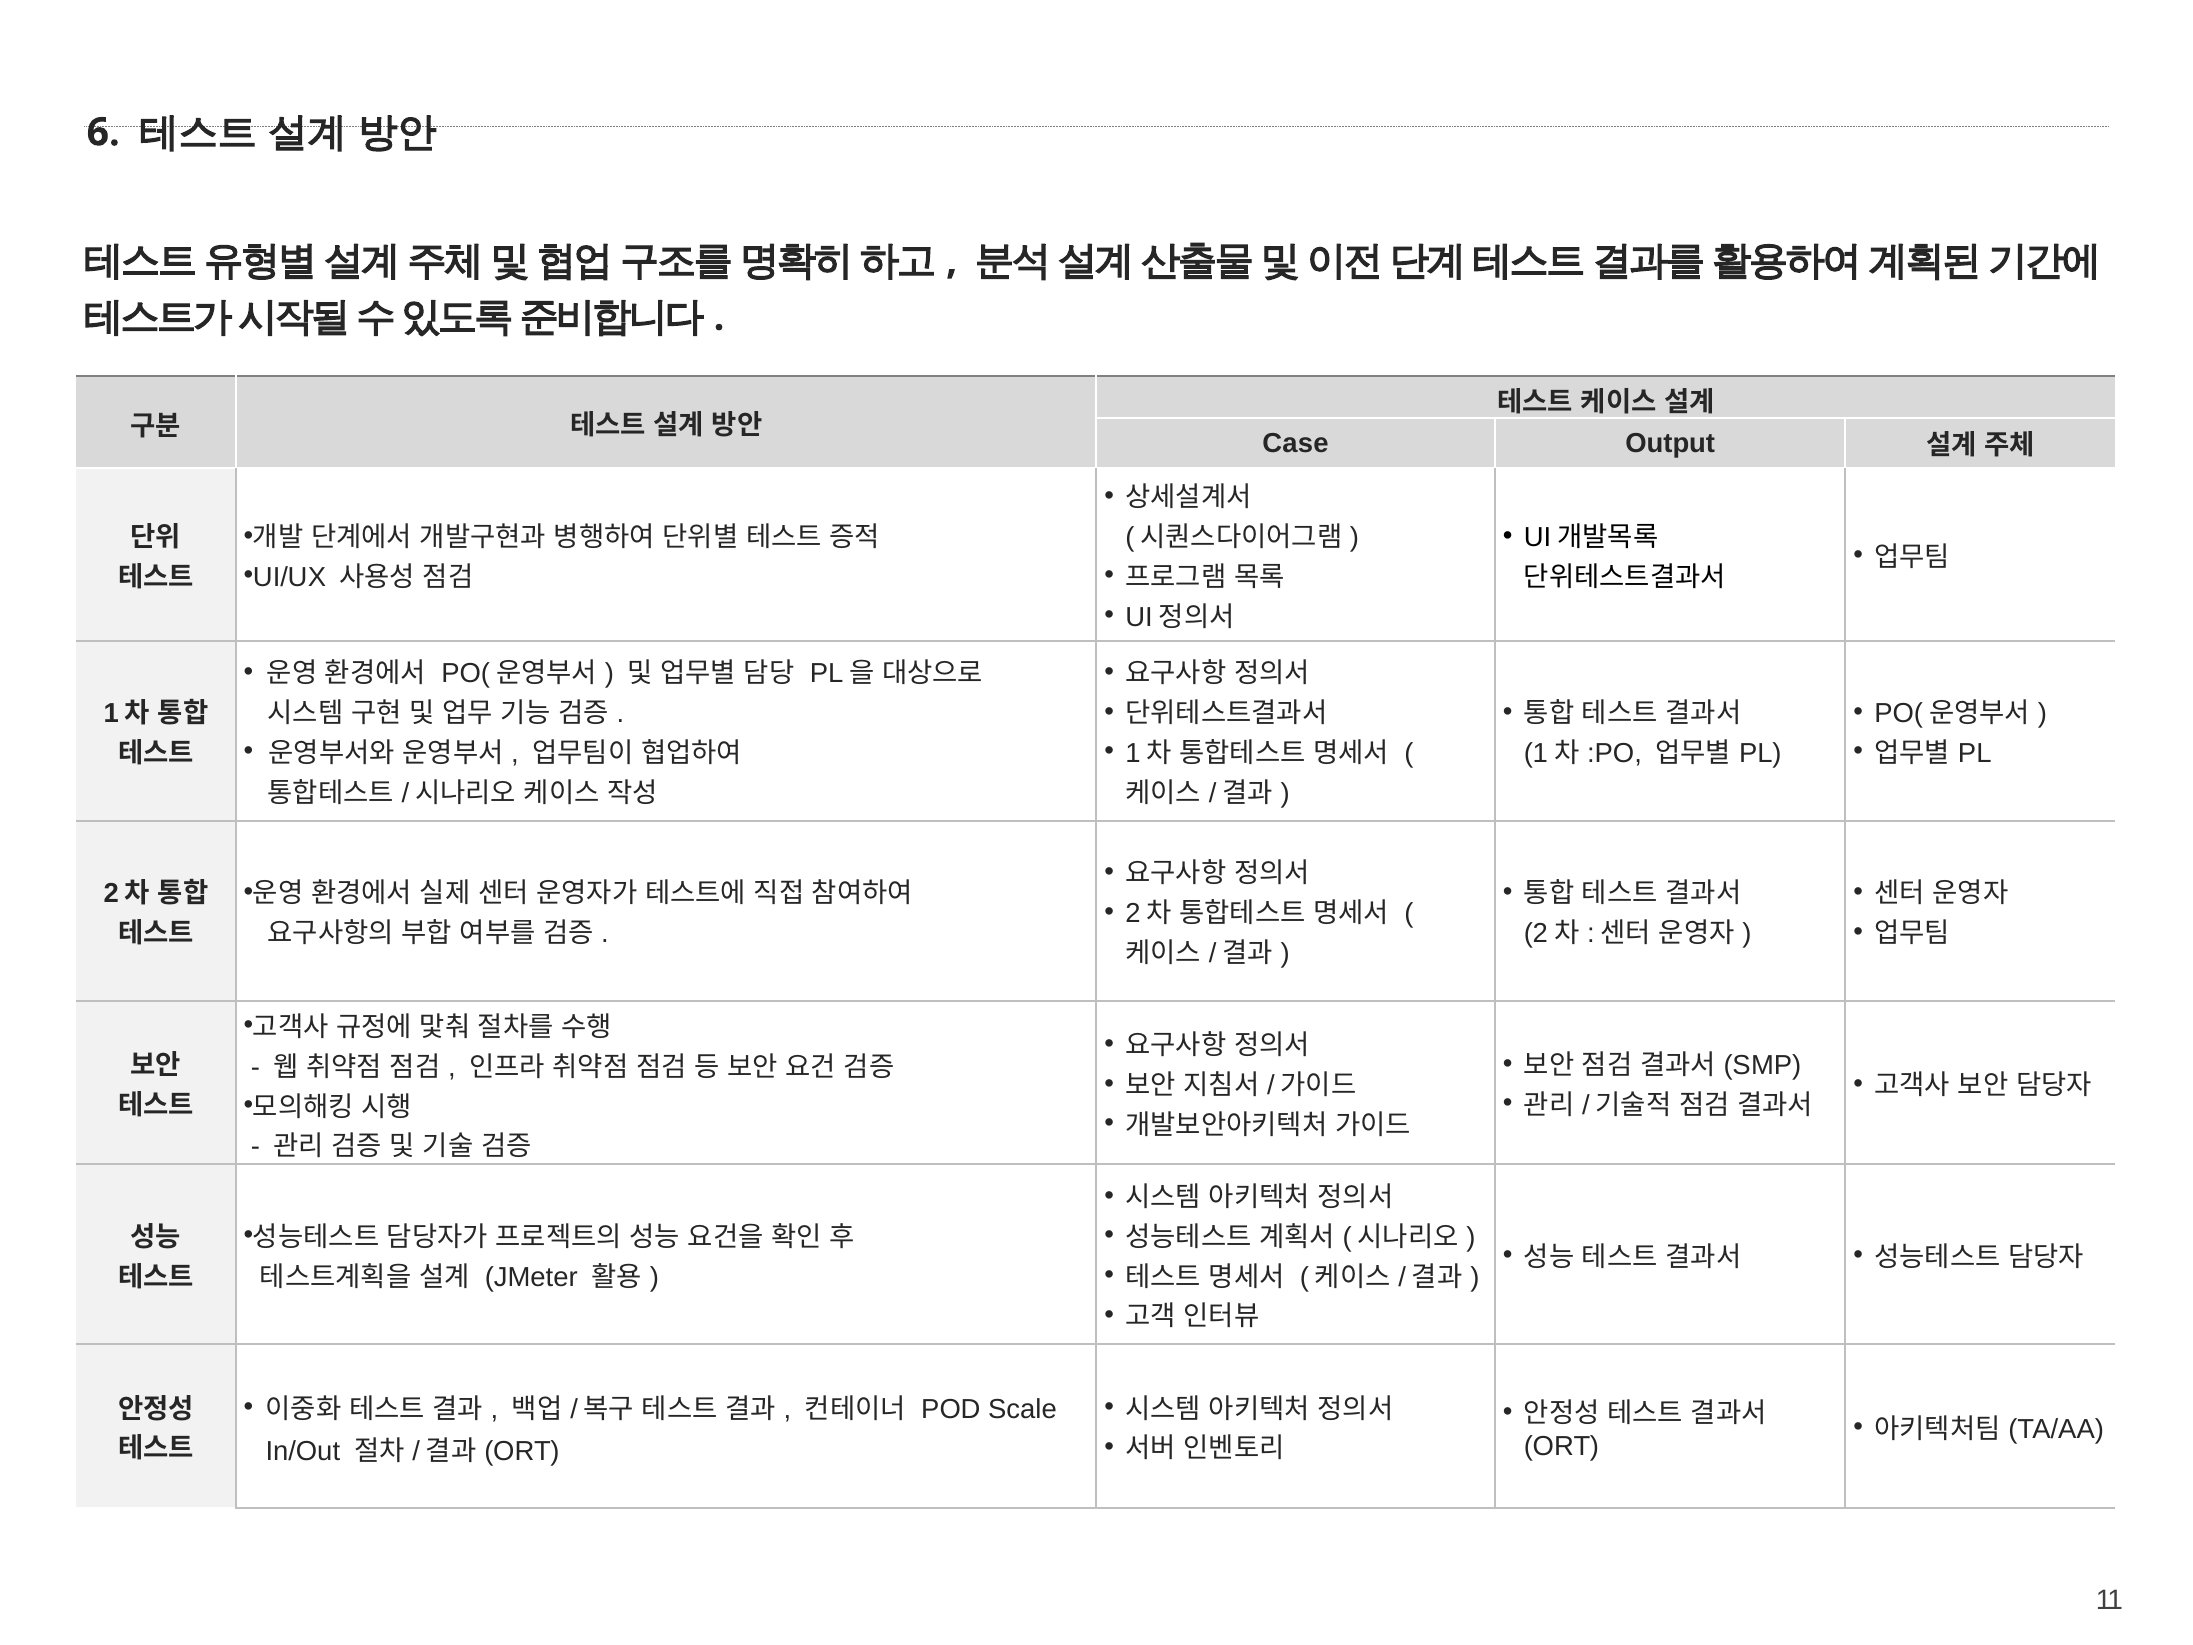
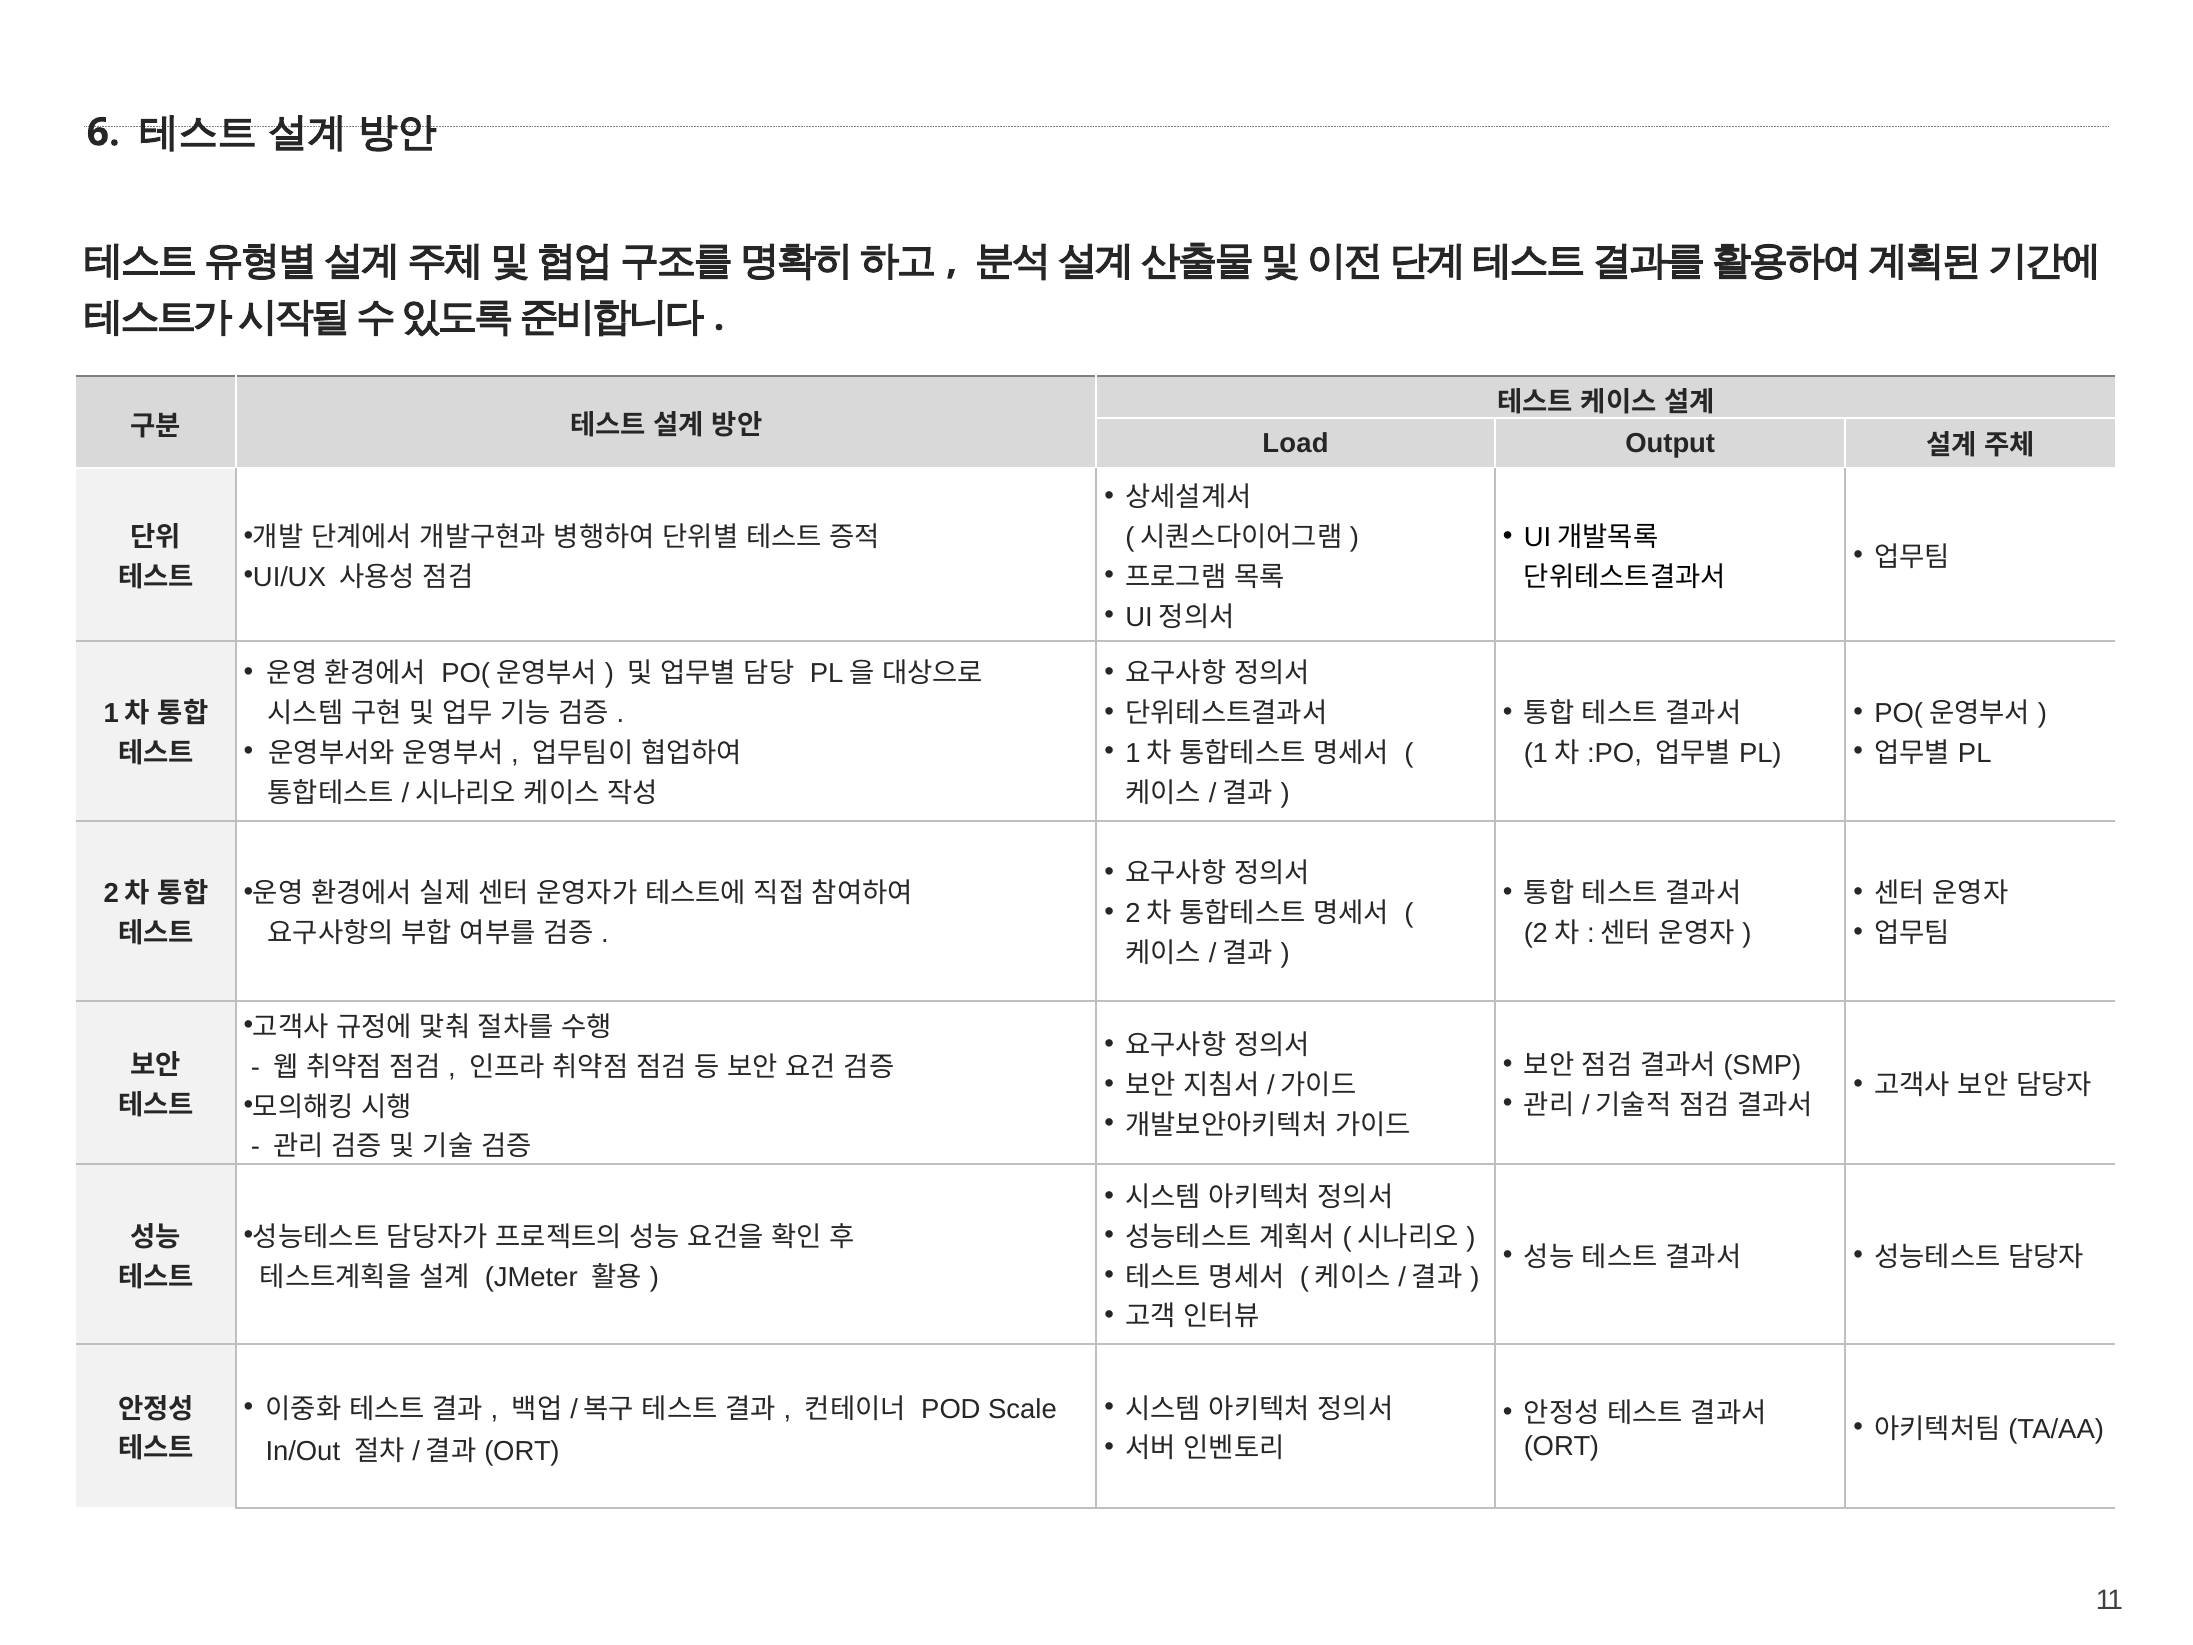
Case: Case -> Load
